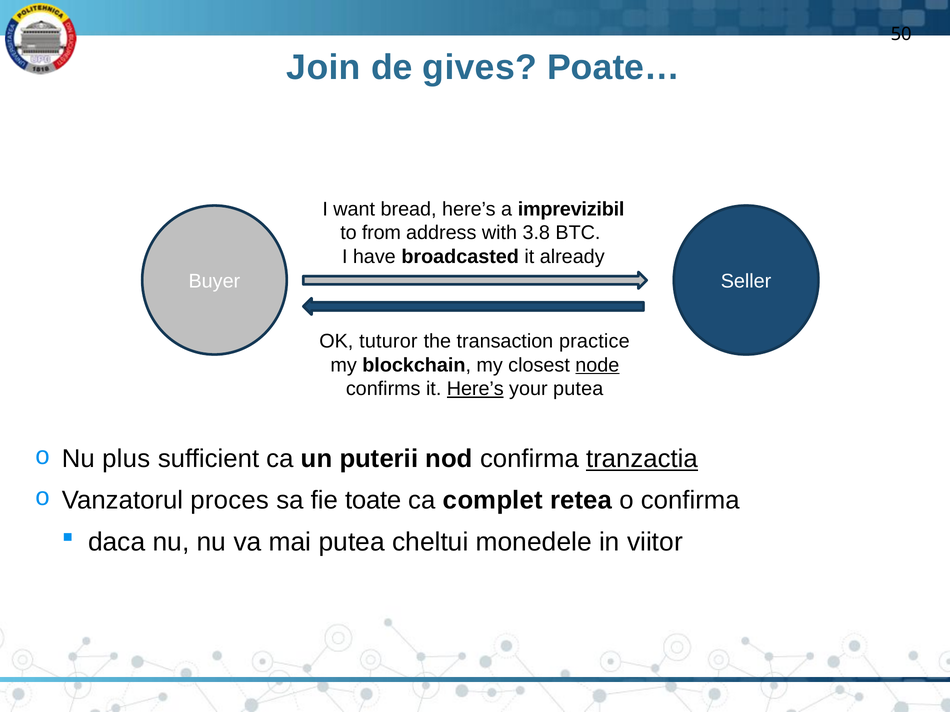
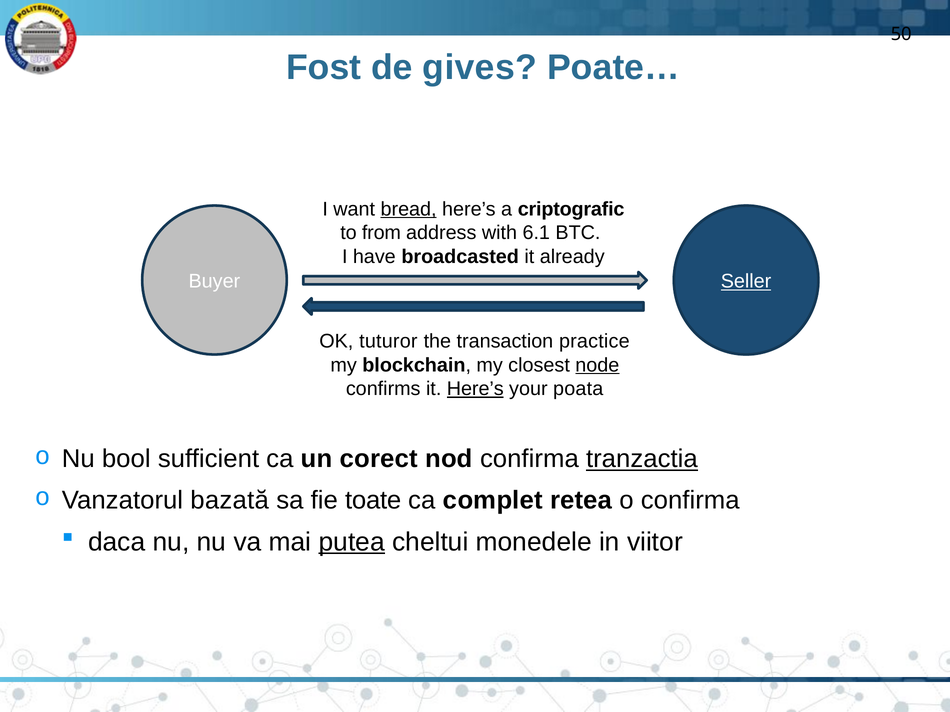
Join: Join -> Fost
bread underline: none -> present
imprevizibil: imprevizibil -> criptografic
3.8: 3.8 -> 6.1
Seller underline: none -> present
your putea: putea -> poata
plus: plus -> bool
puterii: puterii -> corect
proces: proces -> bazată
putea at (352, 542) underline: none -> present
